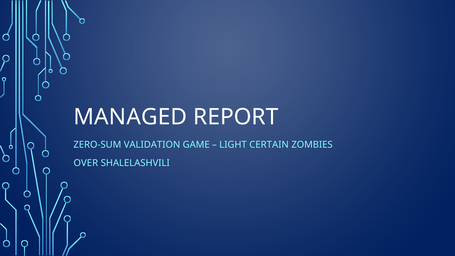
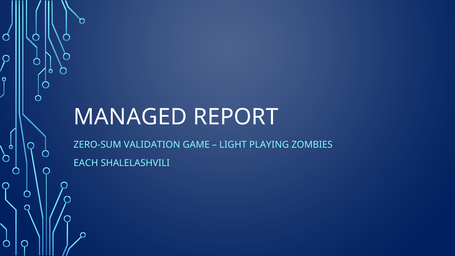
CERTAIN: CERTAIN -> PLAYING
OVER: OVER -> EACH
